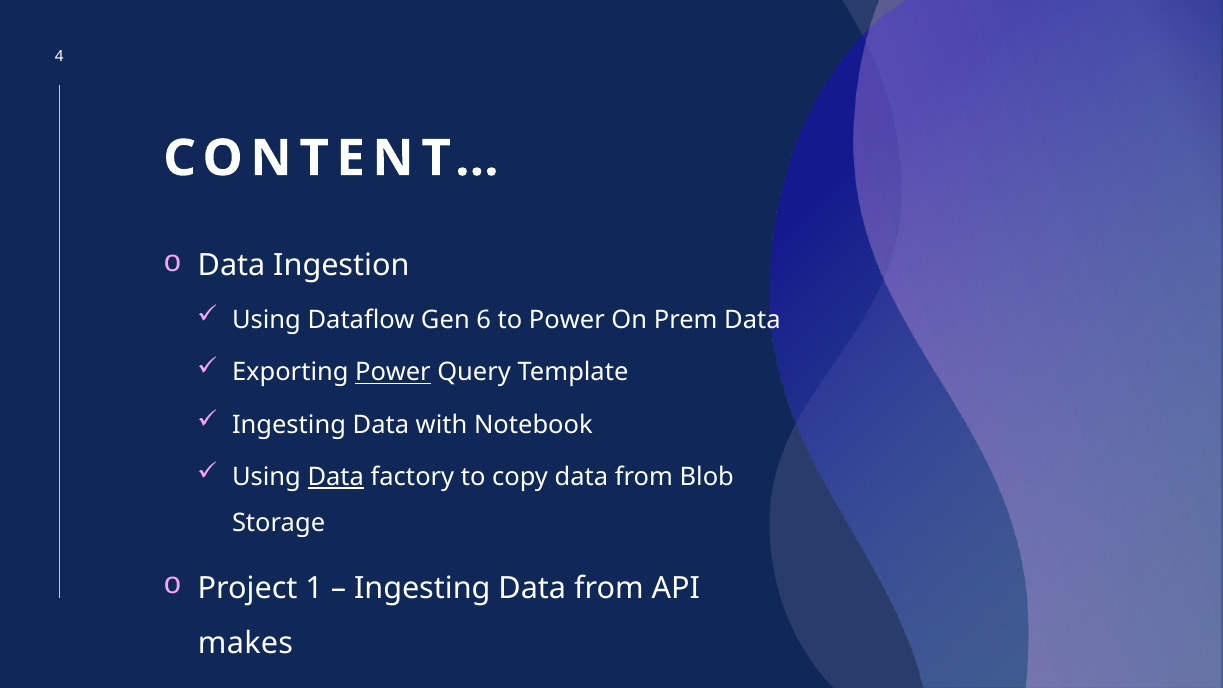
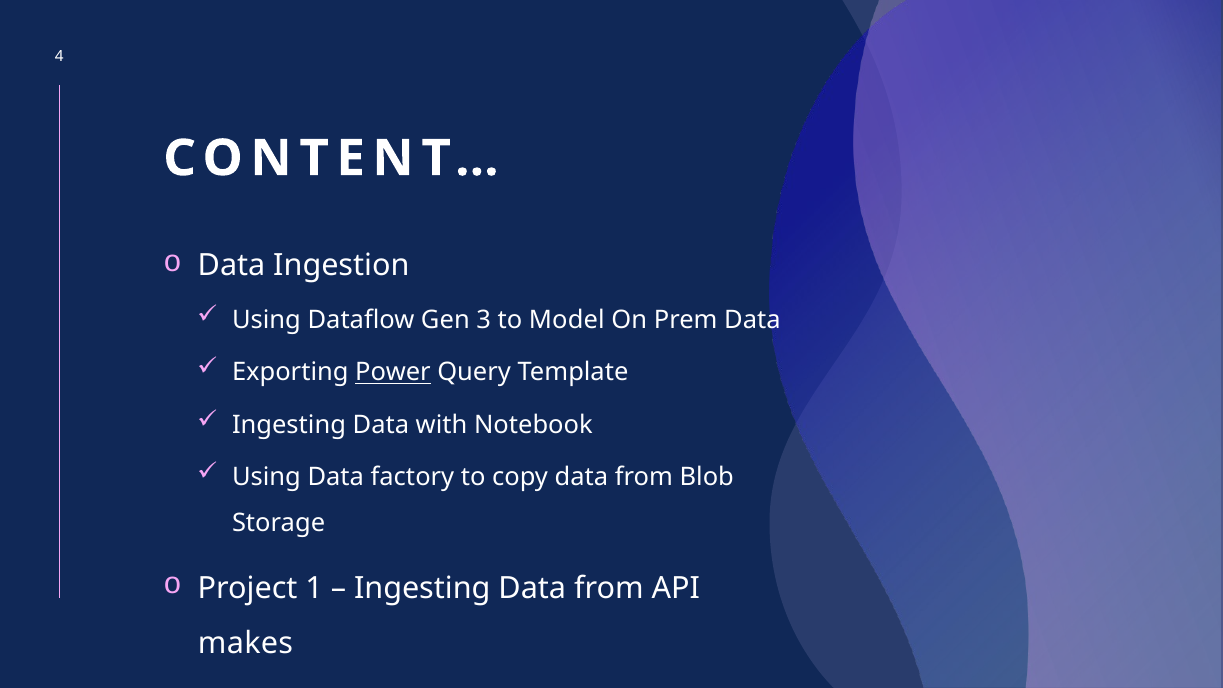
6: 6 -> 3
to Power: Power -> Model
Data at (336, 477) underline: present -> none
